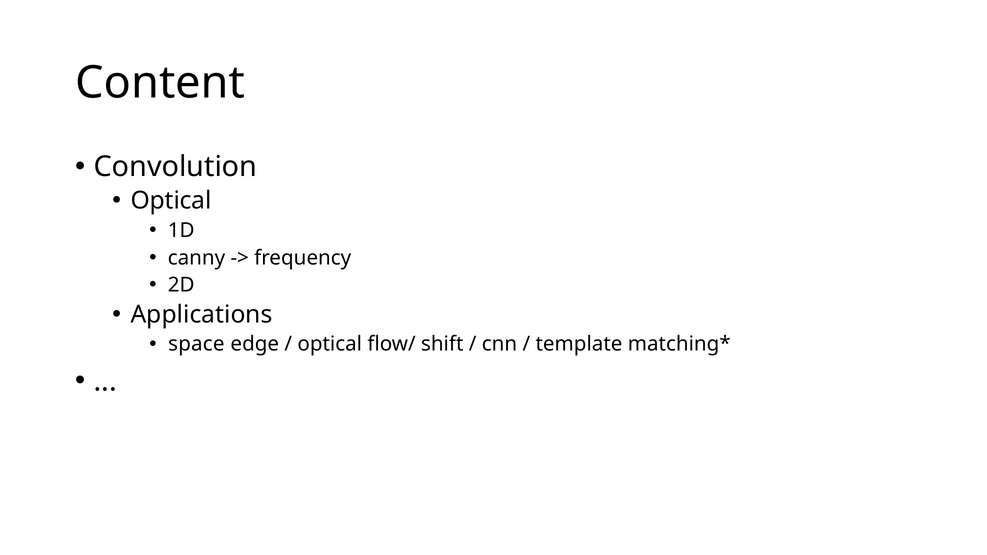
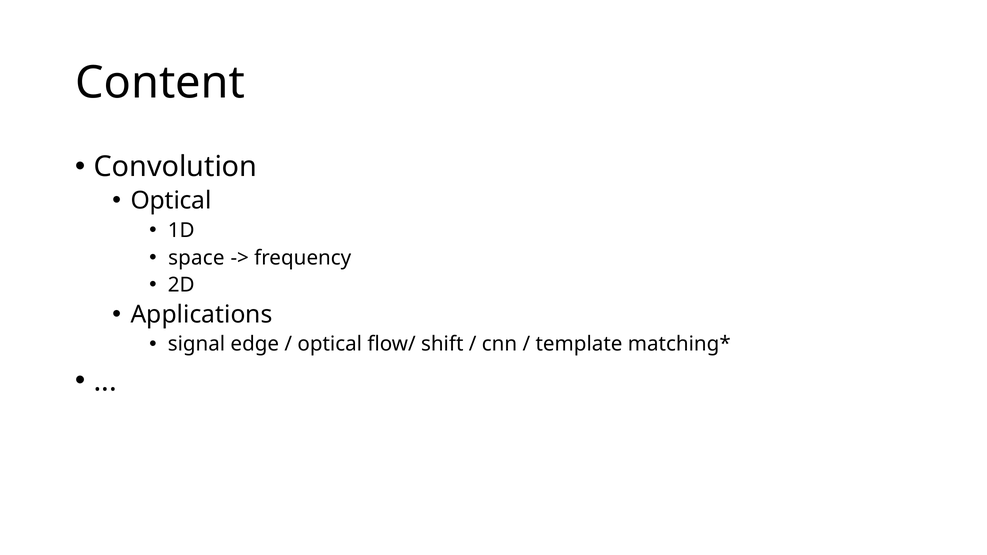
canny: canny -> space
space: space -> signal
